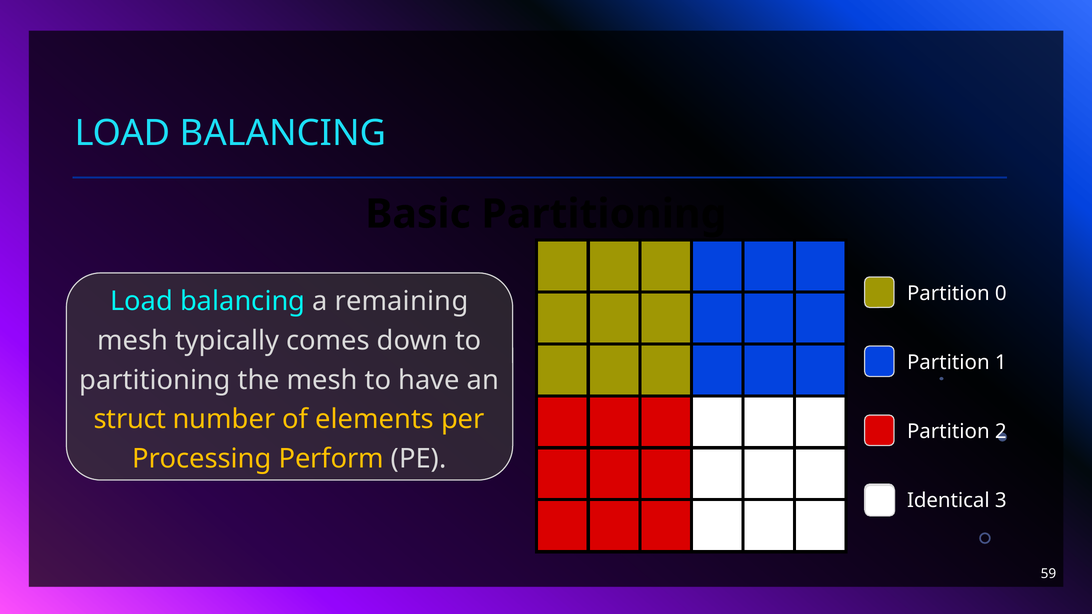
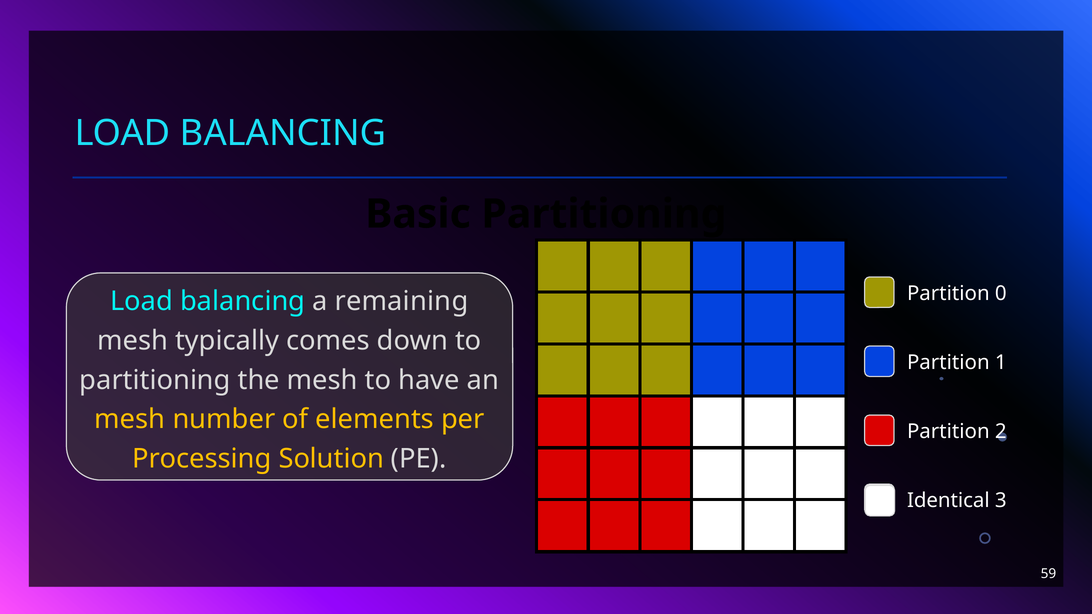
struct at (130, 419): struct -> mesh
Perform: Perform -> Solution
